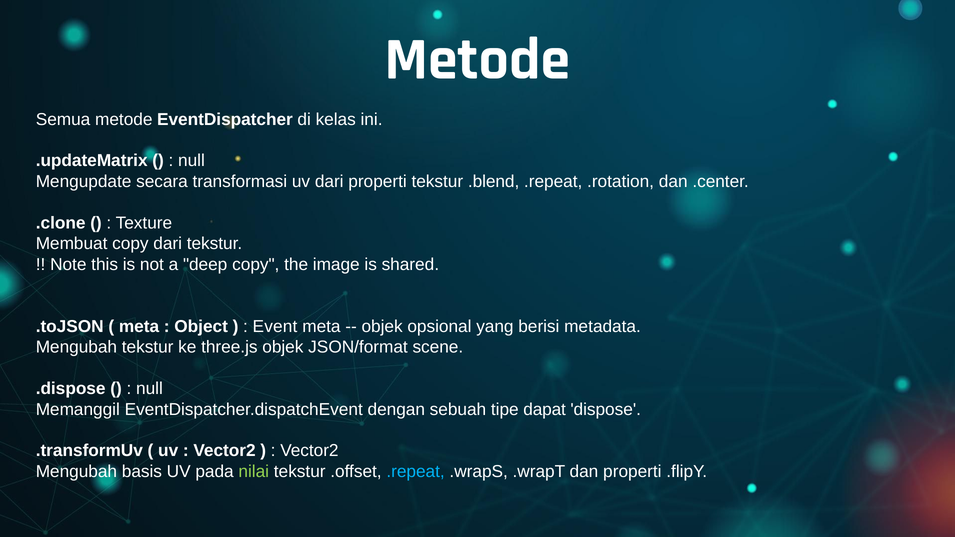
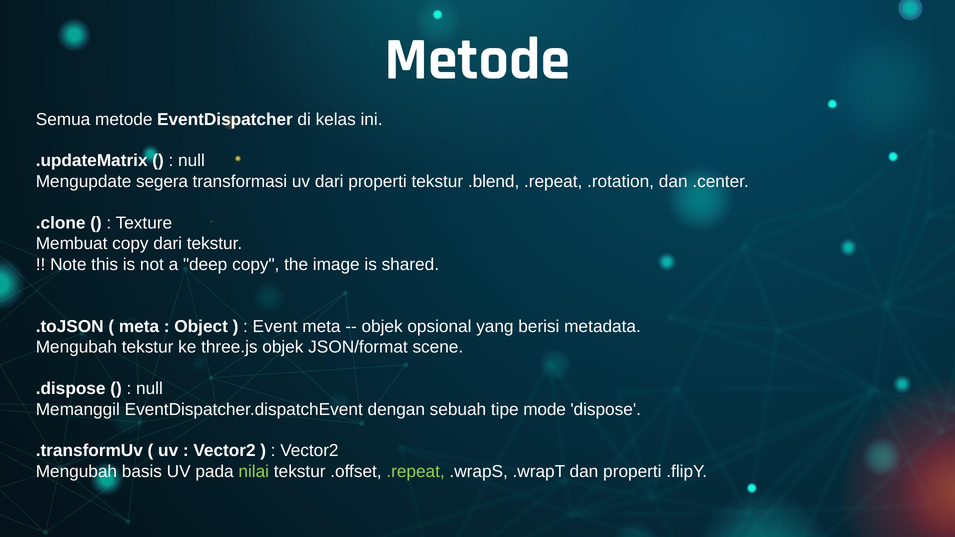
secara: secara -> segera
dapat: dapat -> mode
.repeat at (416, 472) colour: light blue -> light green
